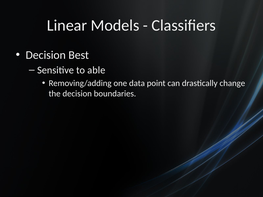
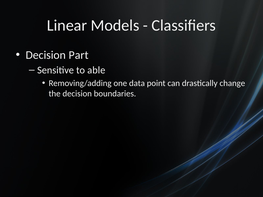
Best: Best -> Part
